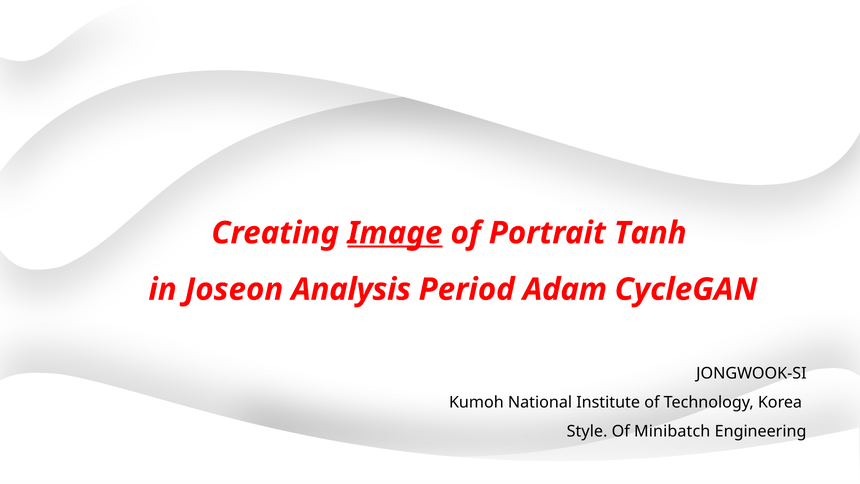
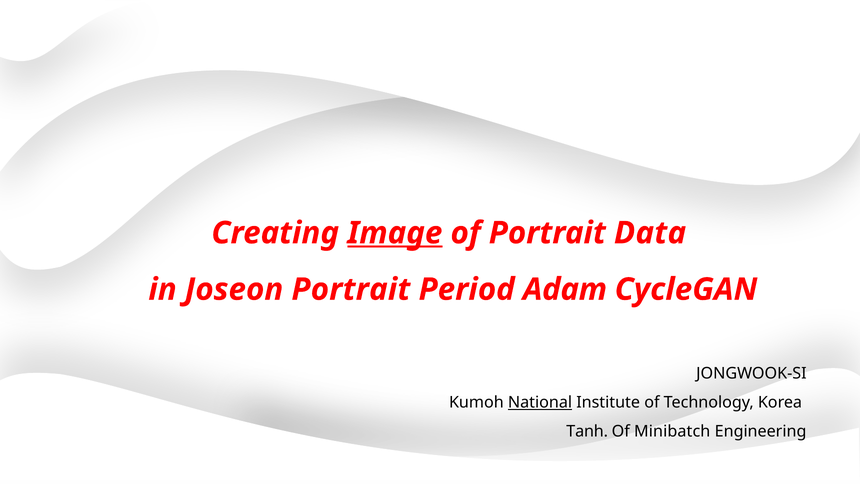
Tanh: Tanh -> Data
Joseon Analysis: Analysis -> Portrait
National underline: none -> present
Style: Style -> Tanh
